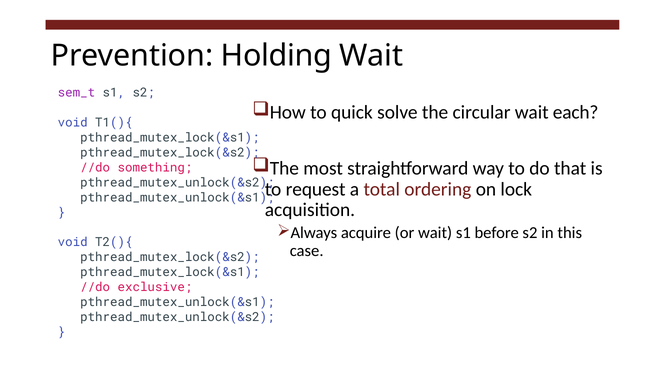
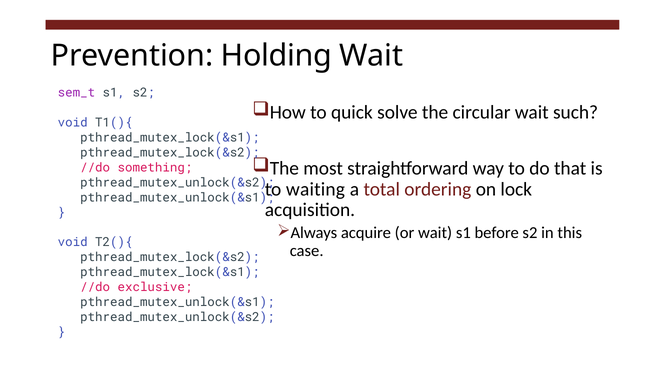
each: each -> such
request: request -> waiting
